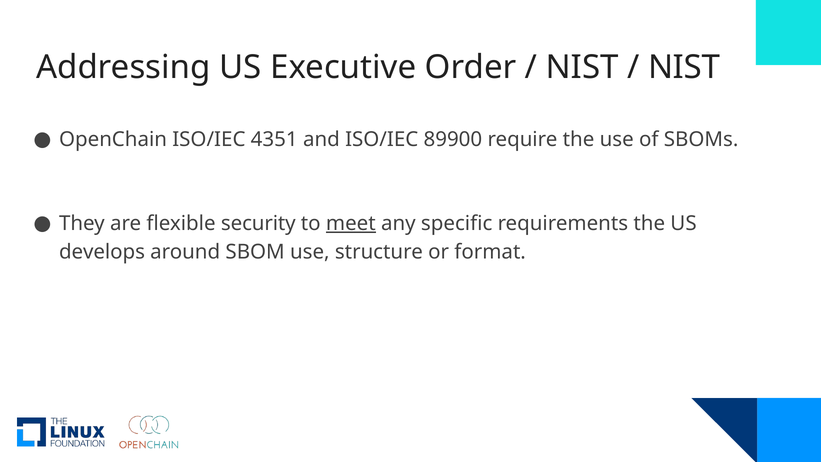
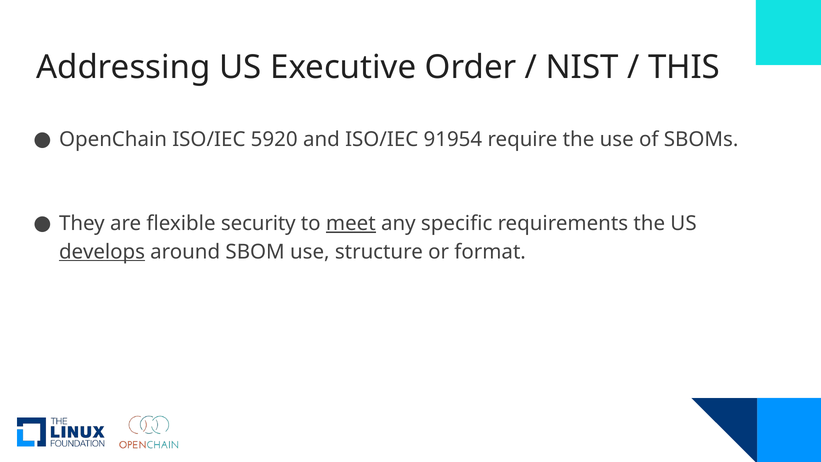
NIST at (684, 67): NIST -> THIS
4351: 4351 -> 5920
89900: 89900 -> 91954
develops underline: none -> present
